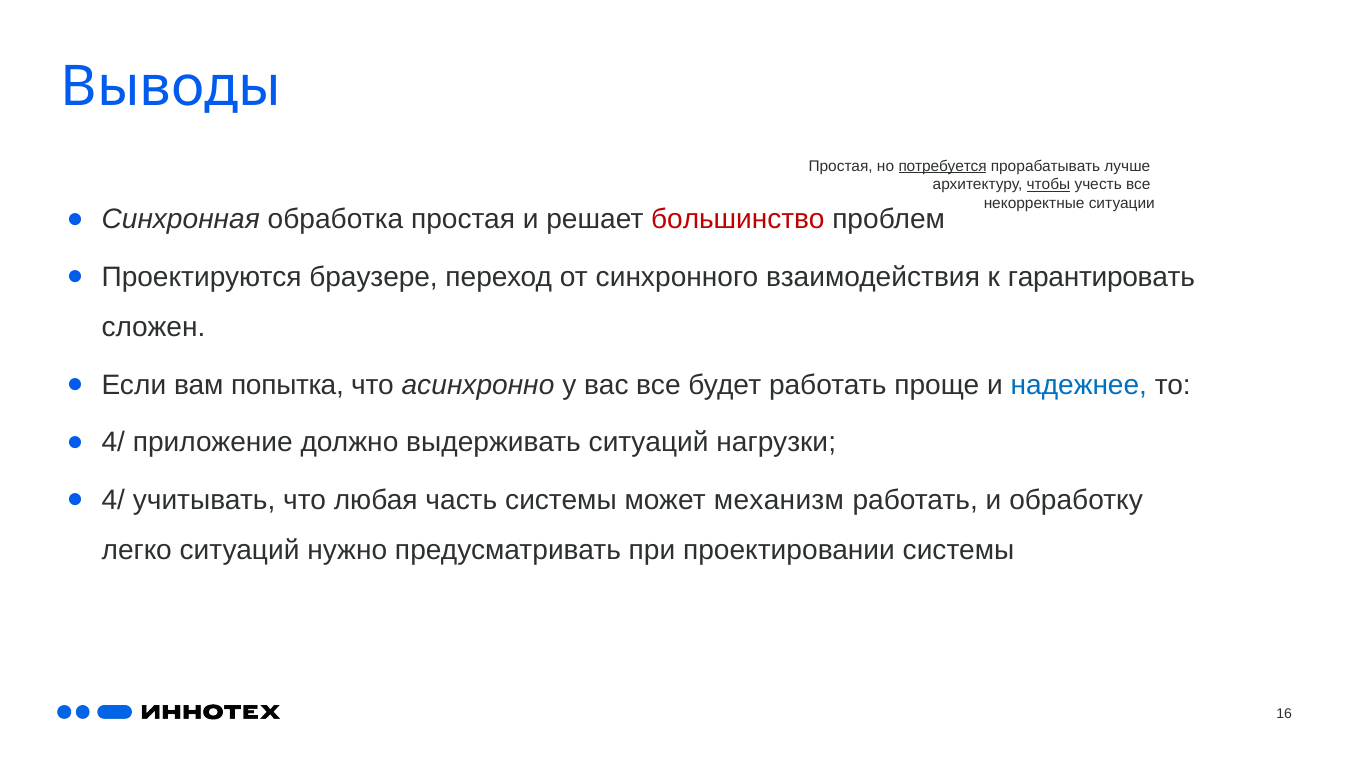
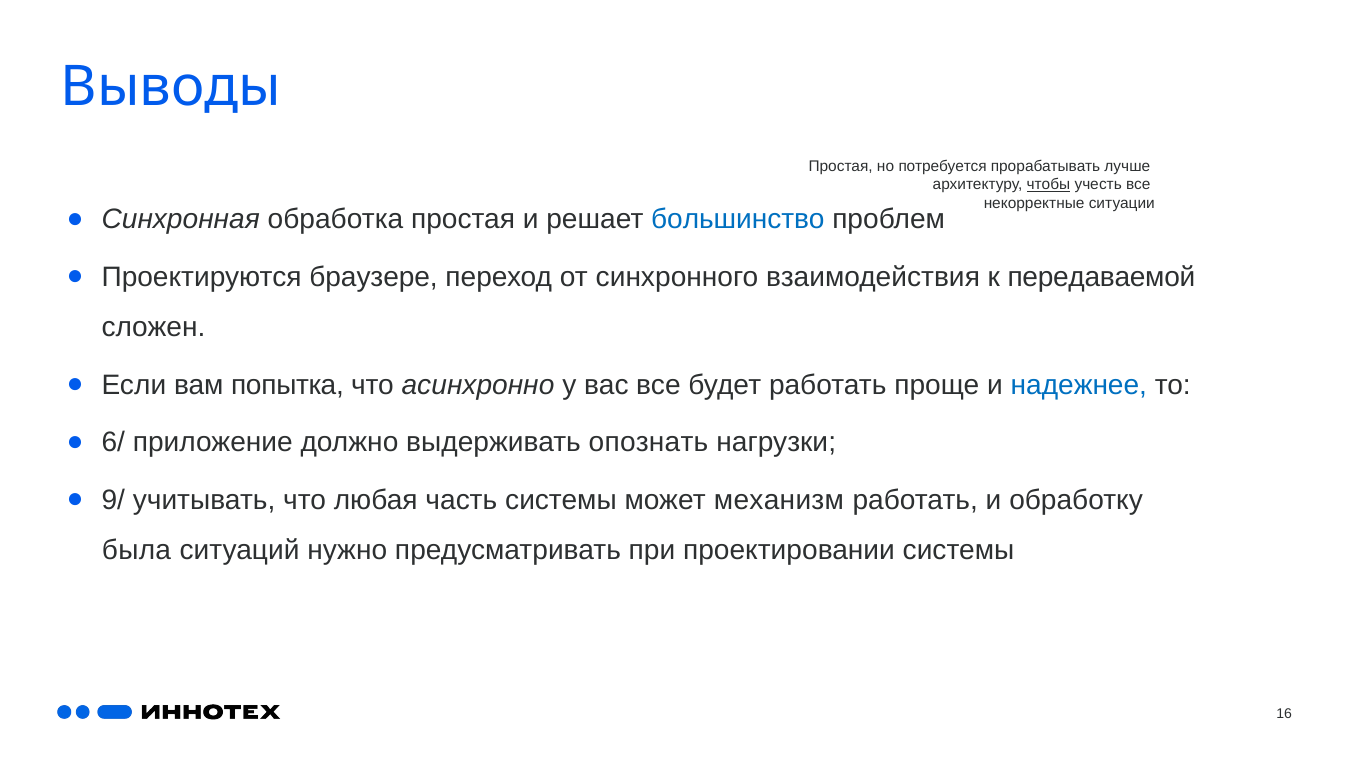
потребуется underline: present -> none
большинство colour: red -> blue
гарантировать: гарантировать -> передаваемой
4/ at (113, 443): 4/ -> 6/
выдерживать ситуаций: ситуаций -> опознать
4/ at (113, 500): 4/ -> 9/
легко: легко -> была
